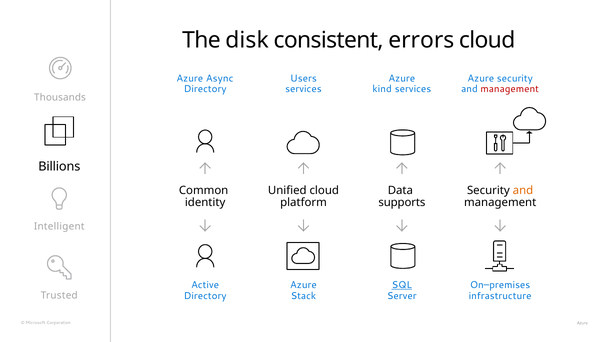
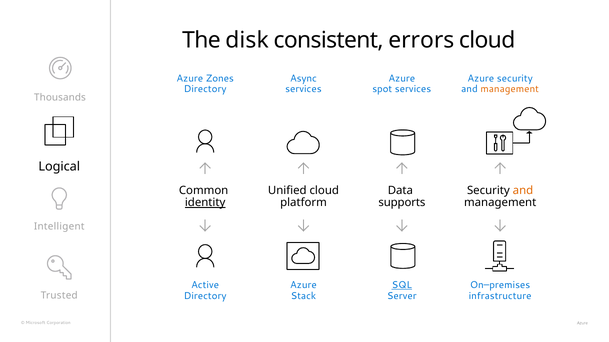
Async: Async -> Zones
Users: Users -> Async
kind: kind -> spot
management at (510, 89) colour: red -> orange
Billions: Billions -> Logical
identity underline: none -> present
